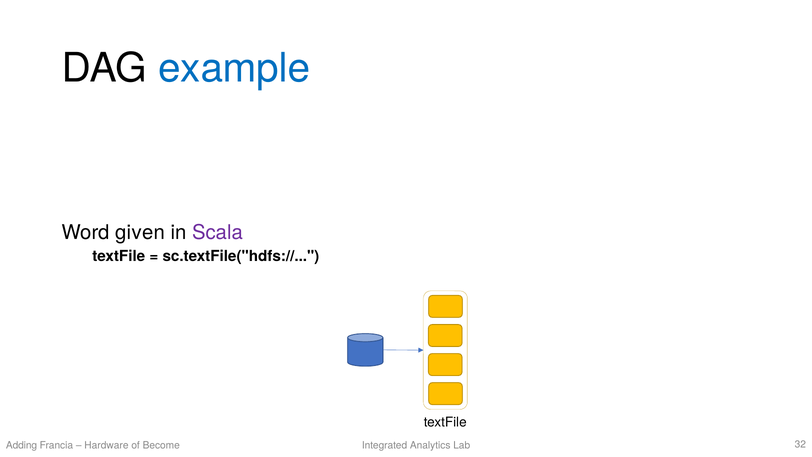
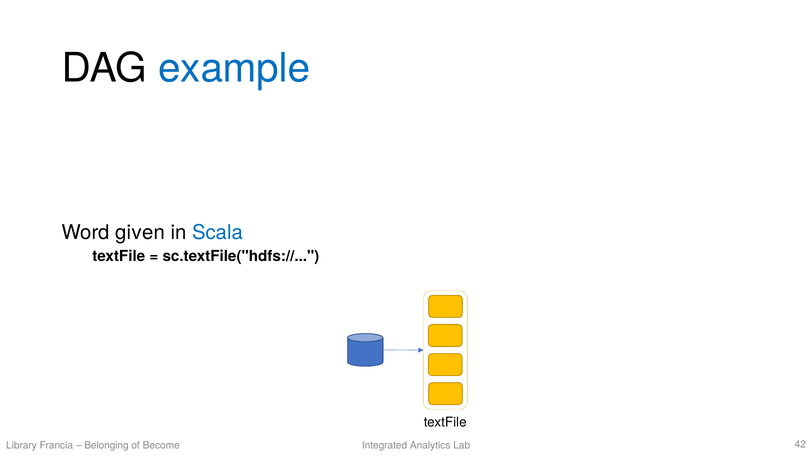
Scala colour: purple -> blue
Adding: Adding -> Library
Hardware: Hardware -> Belonging
32: 32 -> 42
